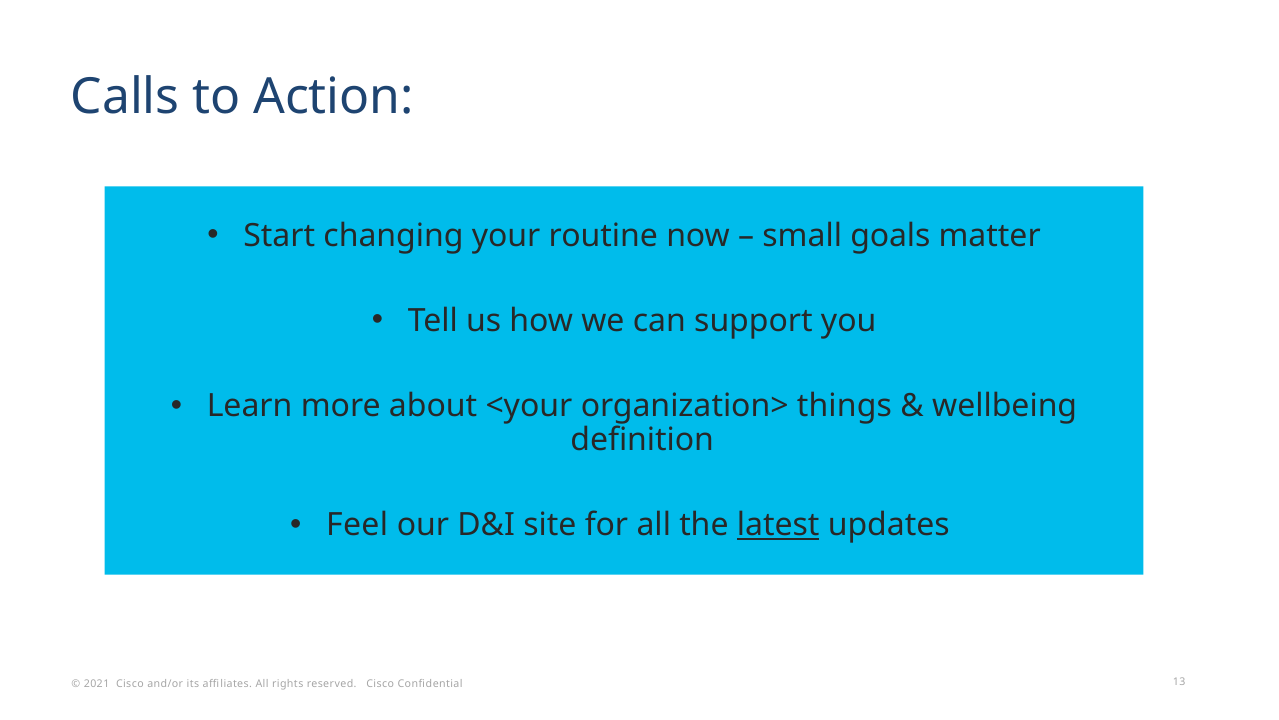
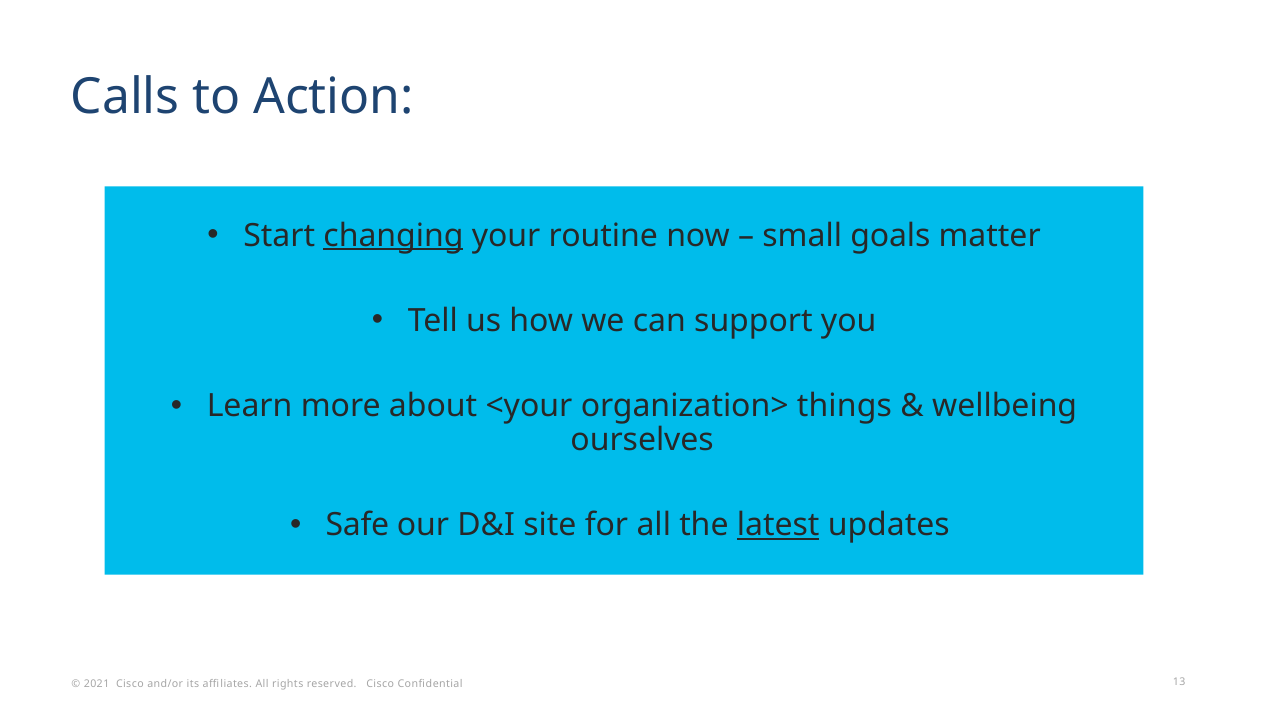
changing underline: none -> present
definition: definition -> ourselves
Feel: Feel -> Safe
